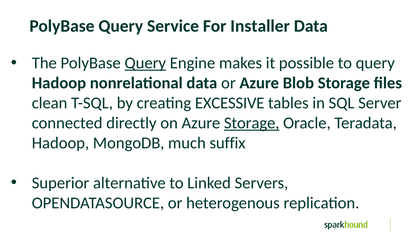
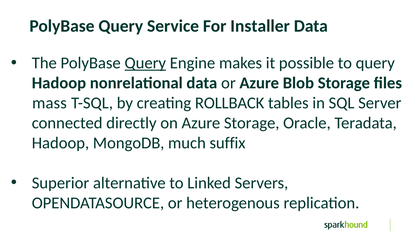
clean: clean -> mass
EXCESSIVE: EXCESSIVE -> ROLLBACK
Storage at (252, 123) underline: present -> none
